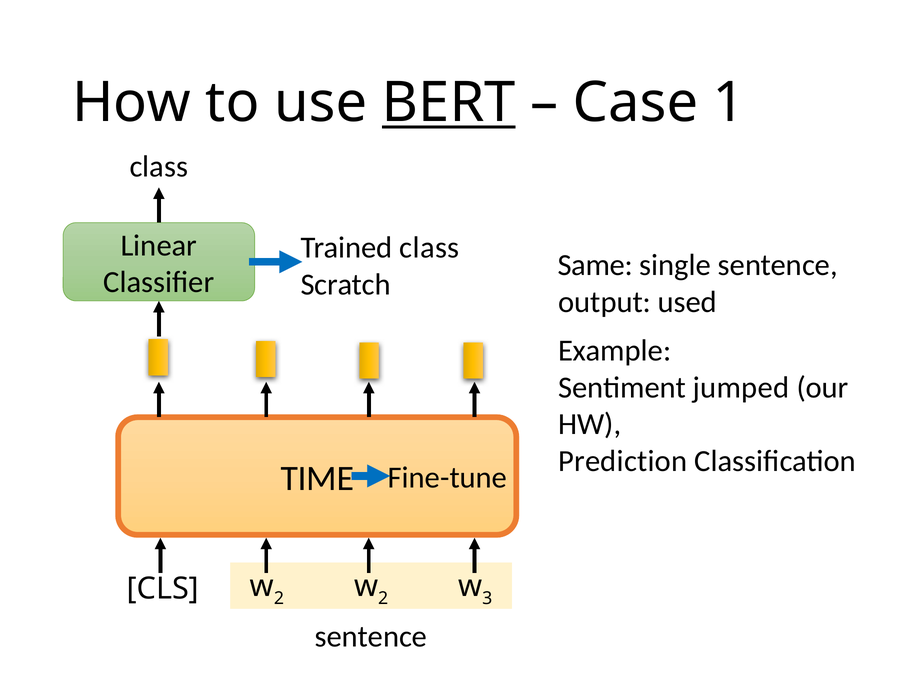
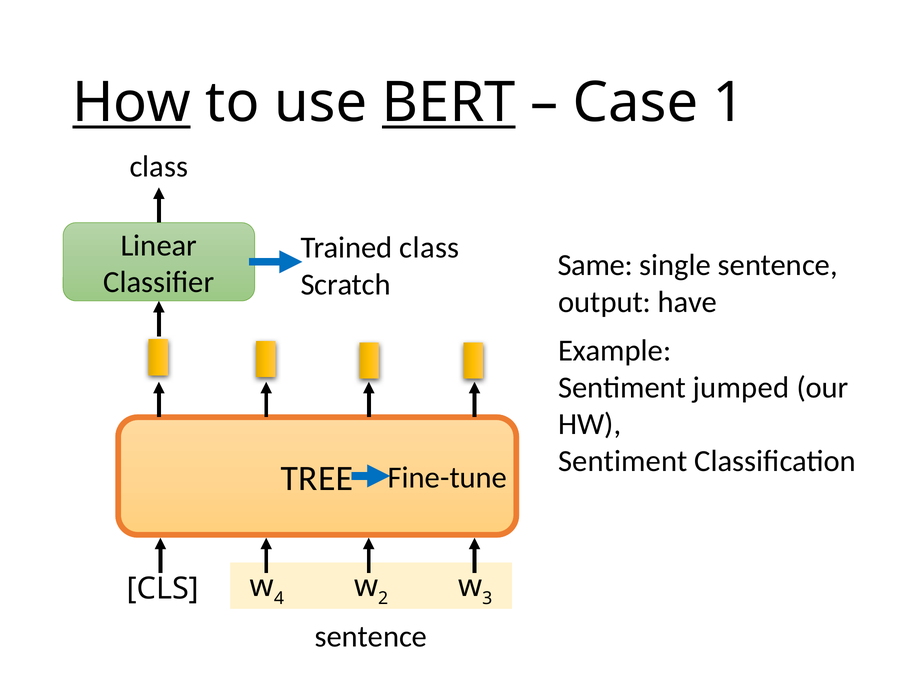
How underline: none -> present
used: used -> have
Prediction at (623, 461): Prediction -> Sentiment
TIME: TIME -> TREE
2 at (279, 598): 2 -> 4
